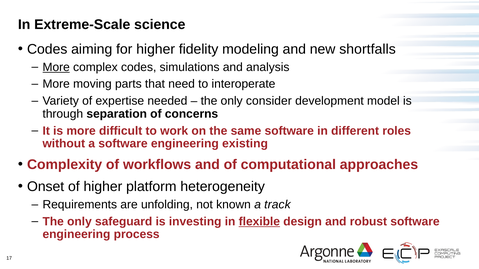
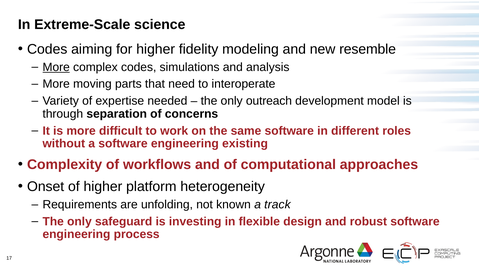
shortfalls: shortfalls -> resemble
consider: consider -> outreach
flexible underline: present -> none
